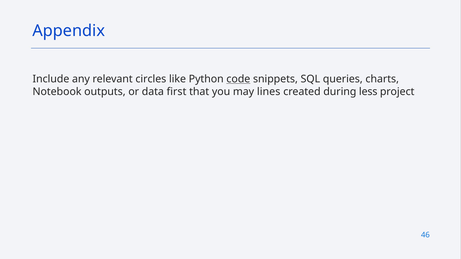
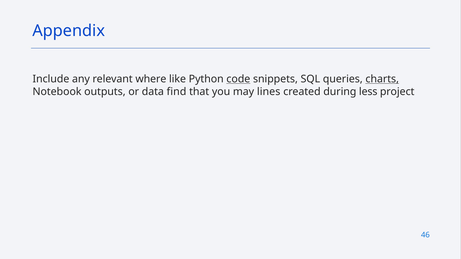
circles: circles -> where
charts underline: none -> present
first: first -> find
